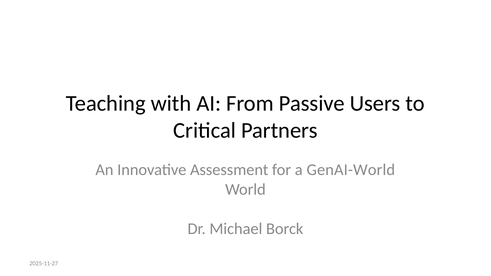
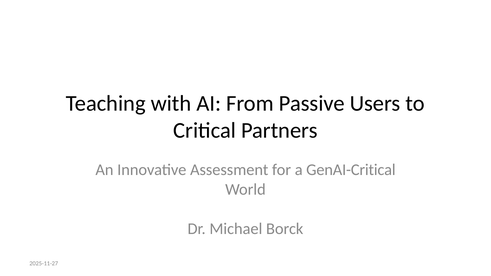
GenAI-World: GenAI-World -> GenAI-Critical
